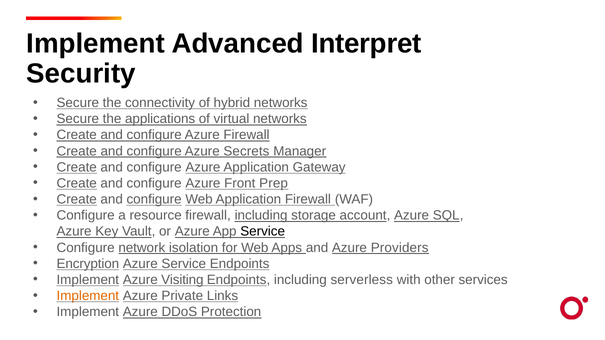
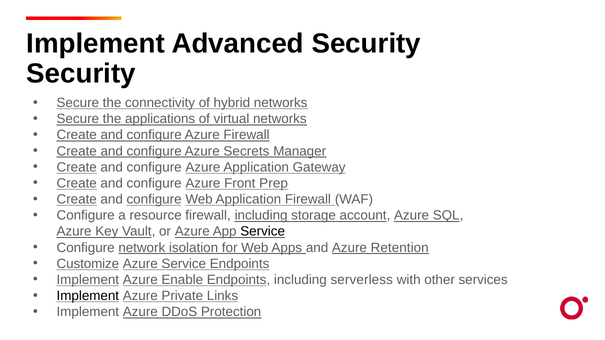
Advanced Interpret: Interpret -> Security
Providers: Providers -> Retention
Encryption: Encryption -> Customize
Visiting: Visiting -> Enable
Implement at (88, 296) colour: orange -> black
